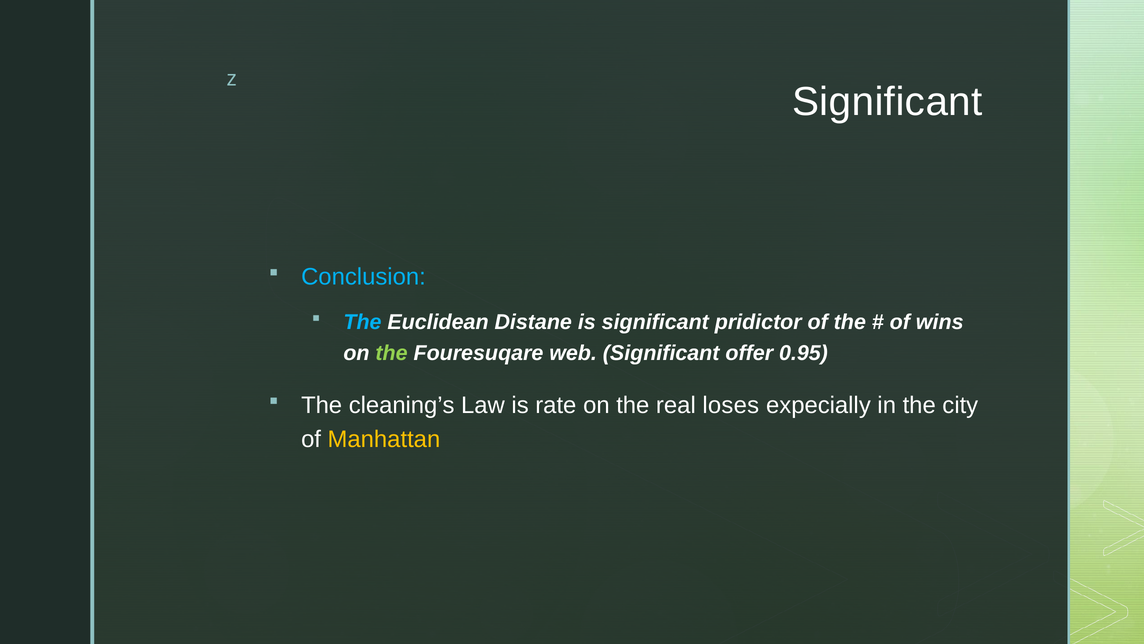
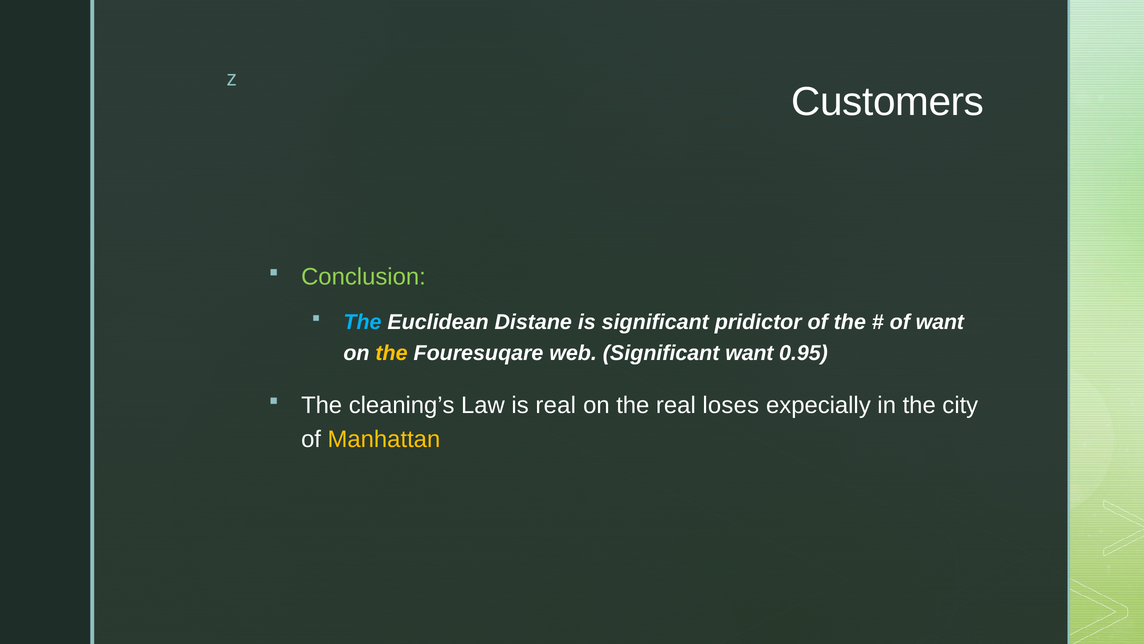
Significant at (887, 102): Significant -> Customers
Conclusion colour: light blue -> light green
of wins: wins -> want
the at (392, 353) colour: light green -> yellow
Significant offer: offer -> want
is rate: rate -> real
